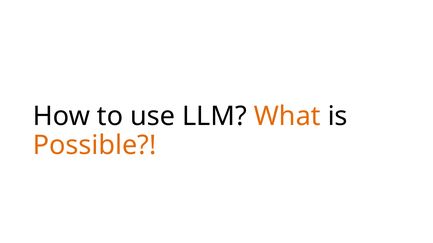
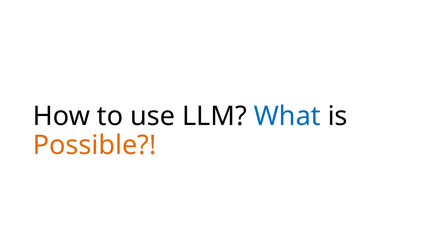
What colour: orange -> blue
